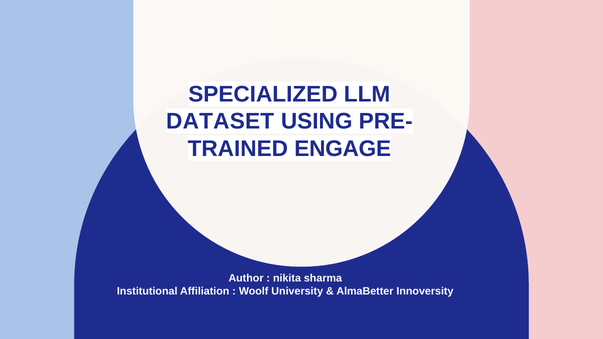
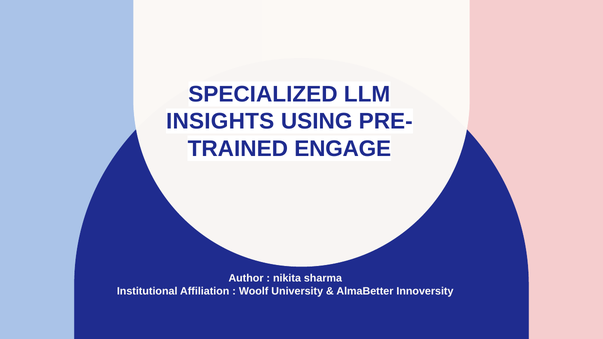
DATASET: DATASET -> INSIGHTS
